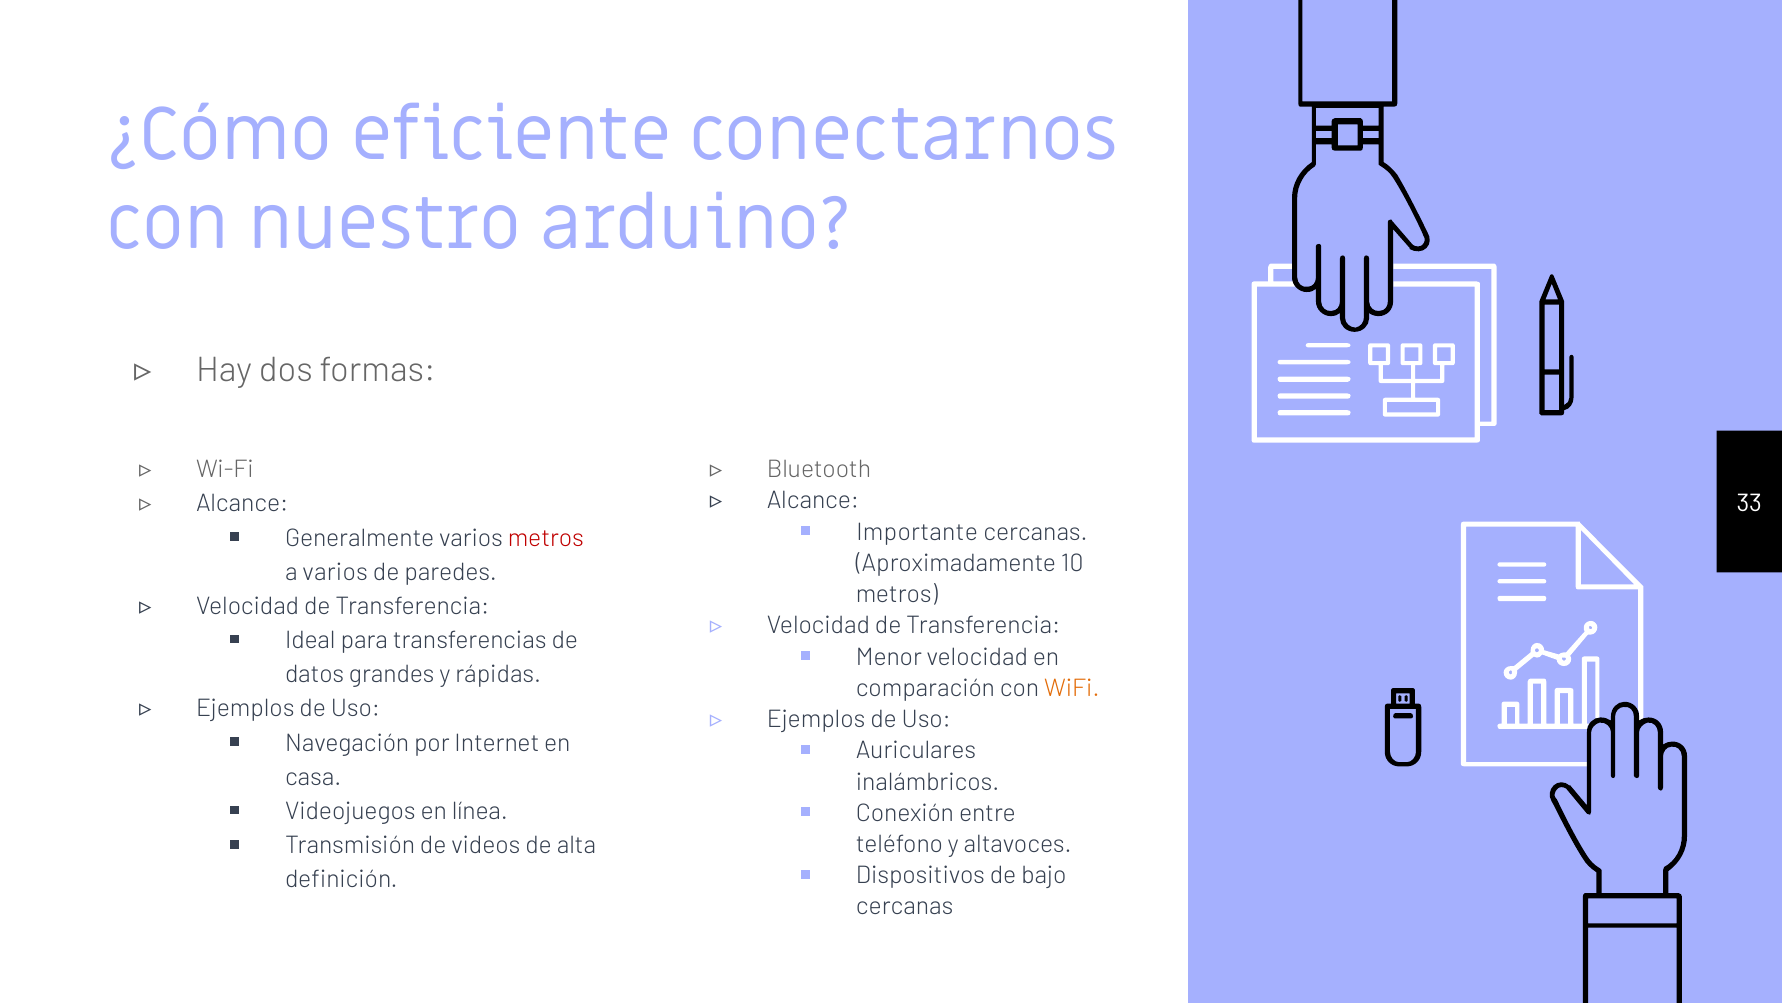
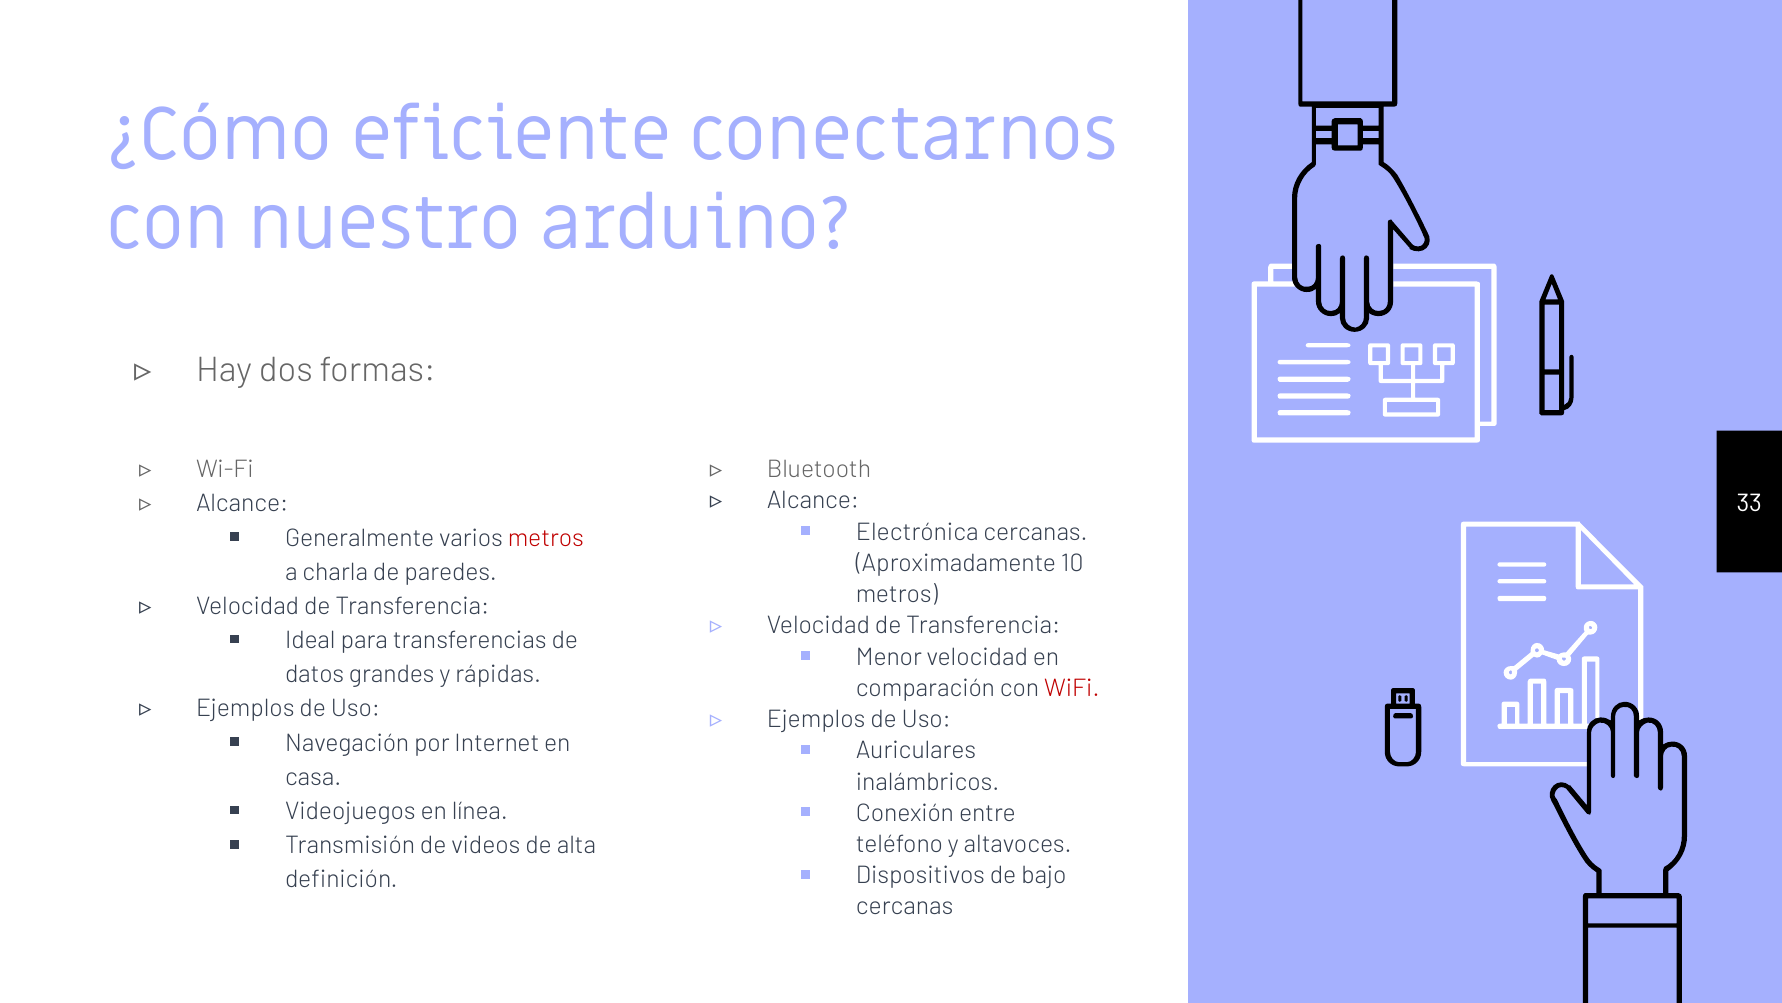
Importante: Importante -> Electrónica
a varios: varios -> charla
WiFi colour: orange -> red
